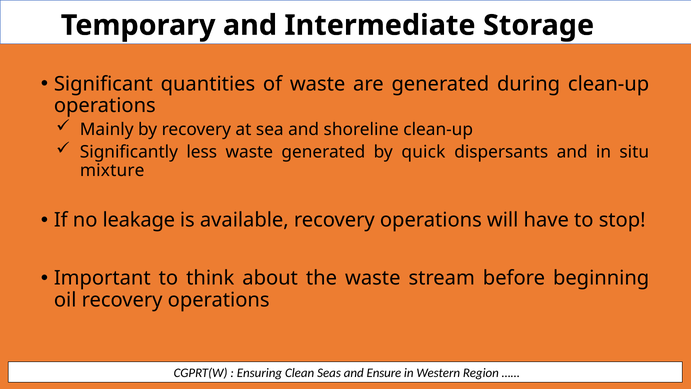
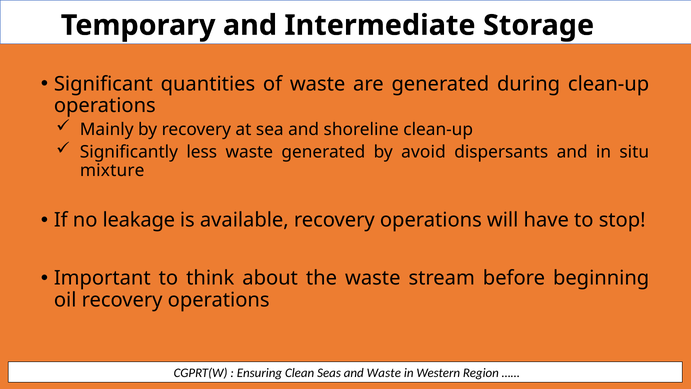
quick: quick -> avoid
and Ensure: Ensure -> Waste
